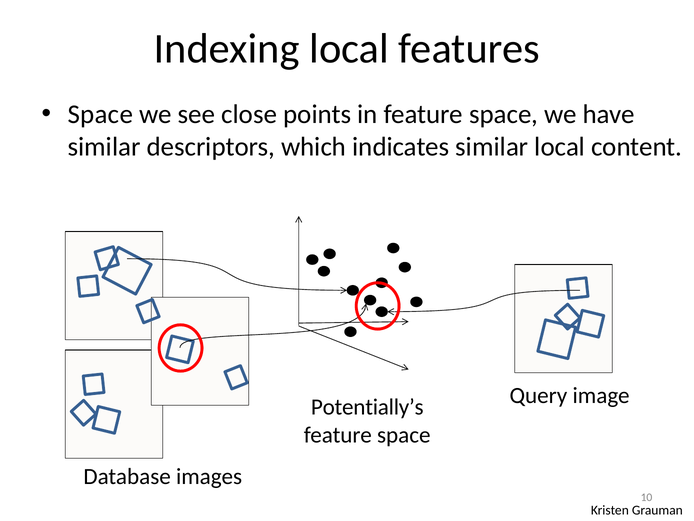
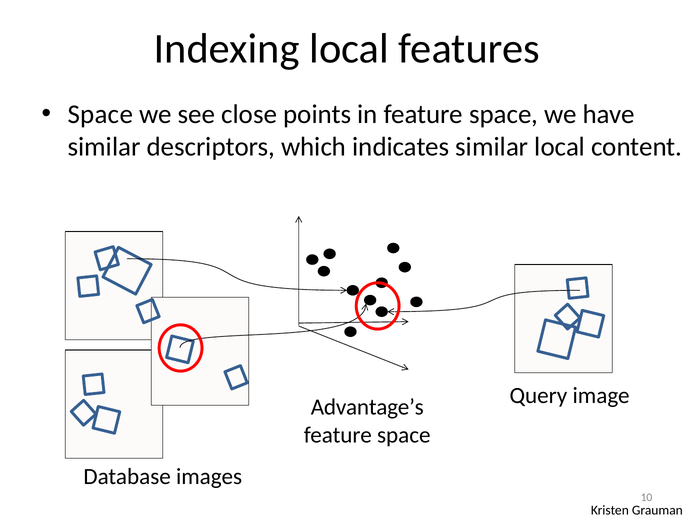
Potentially’s: Potentially’s -> Advantage’s
